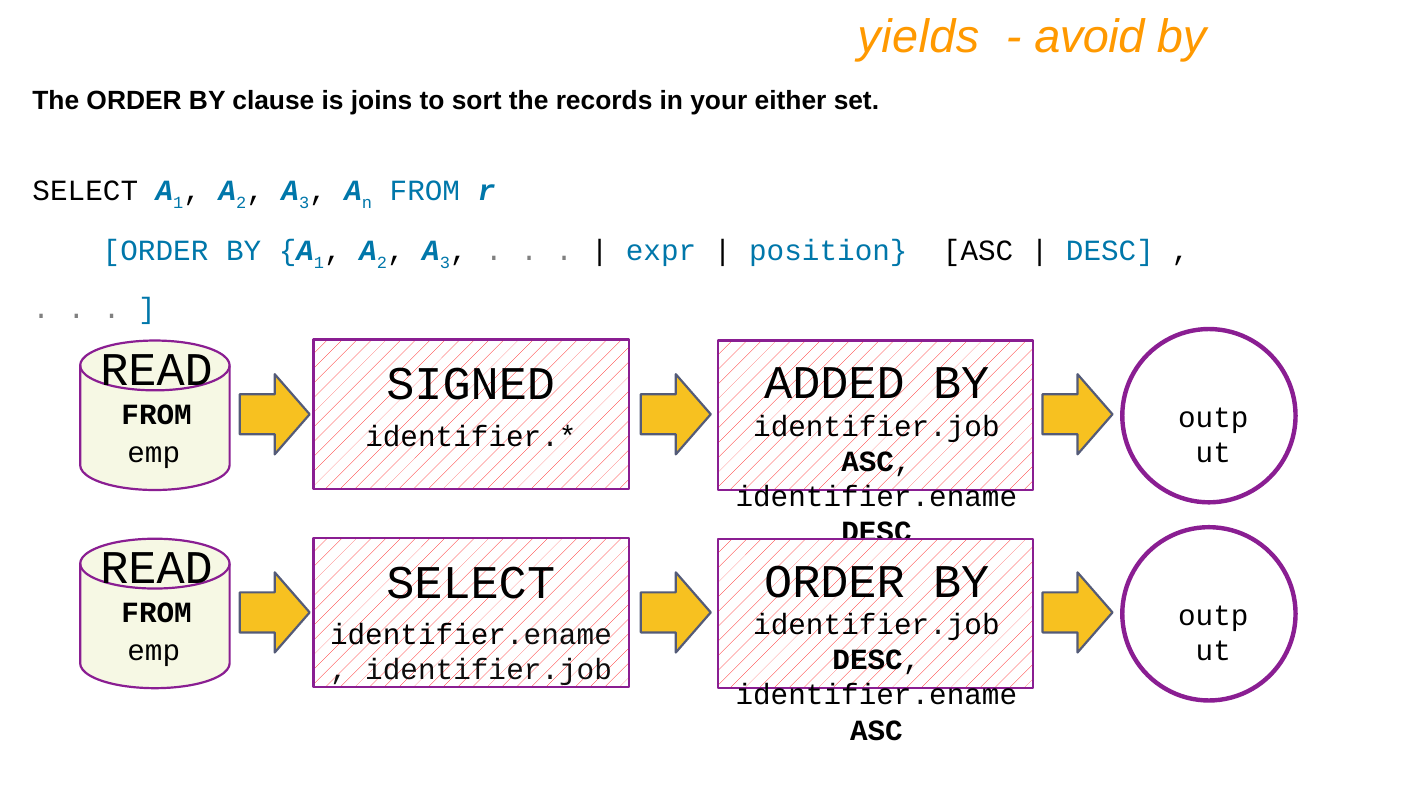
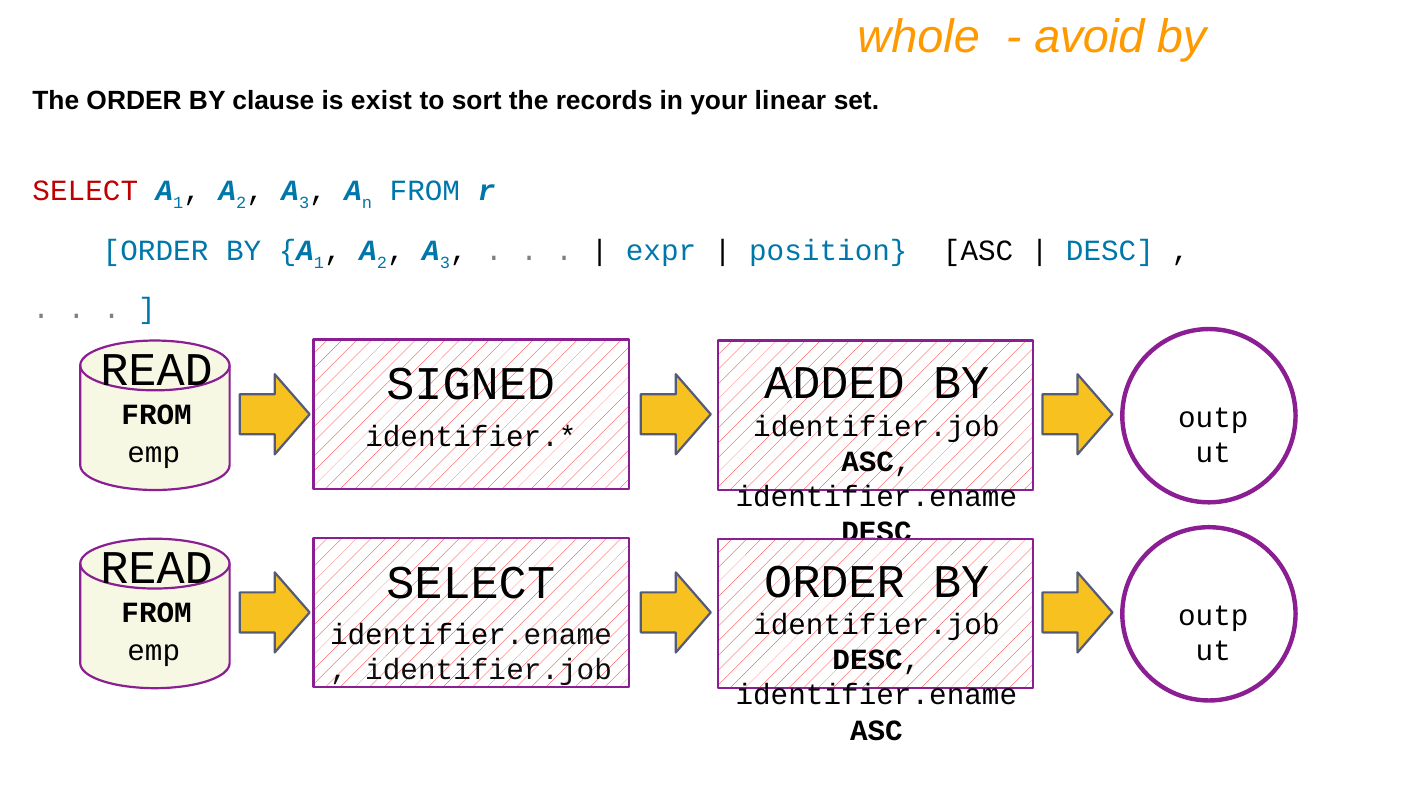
yields: yields -> whole
joins: joins -> exist
either: either -> linear
SELECT at (85, 191) colour: black -> red
